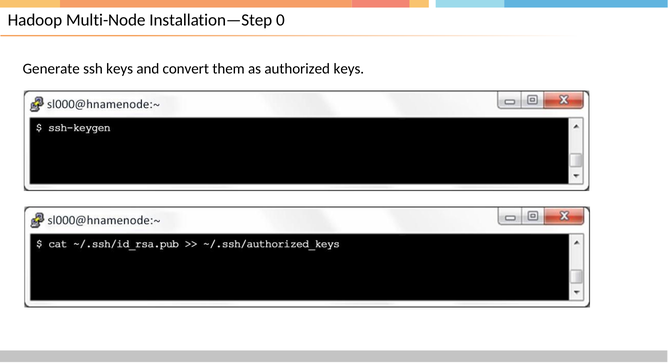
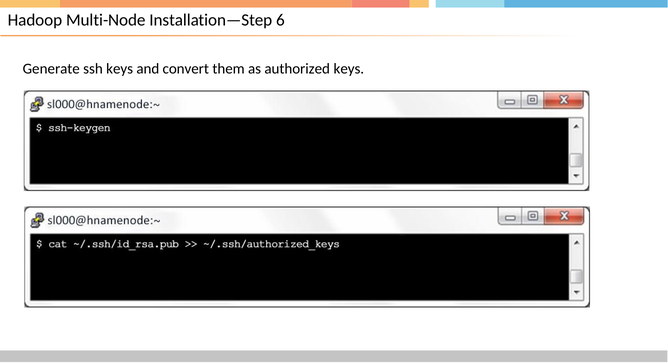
0: 0 -> 6
